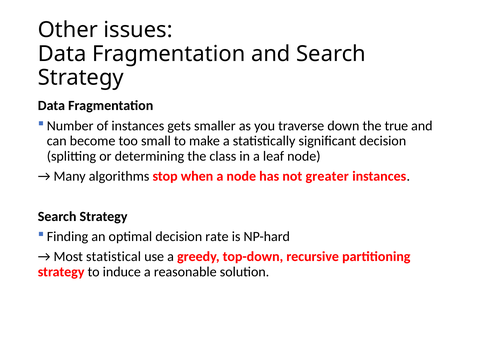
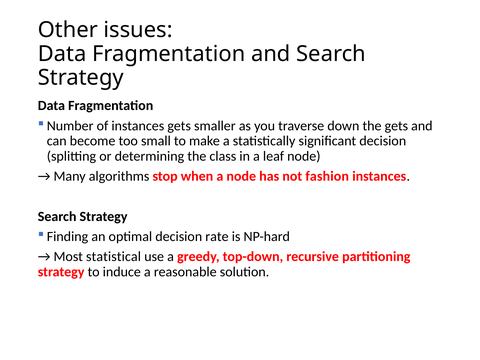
the true: true -> gets
greater: greater -> fashion
